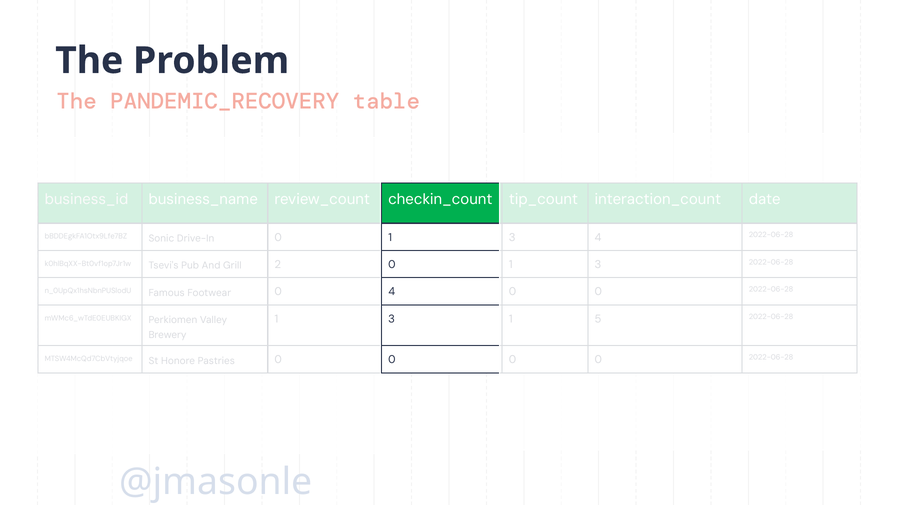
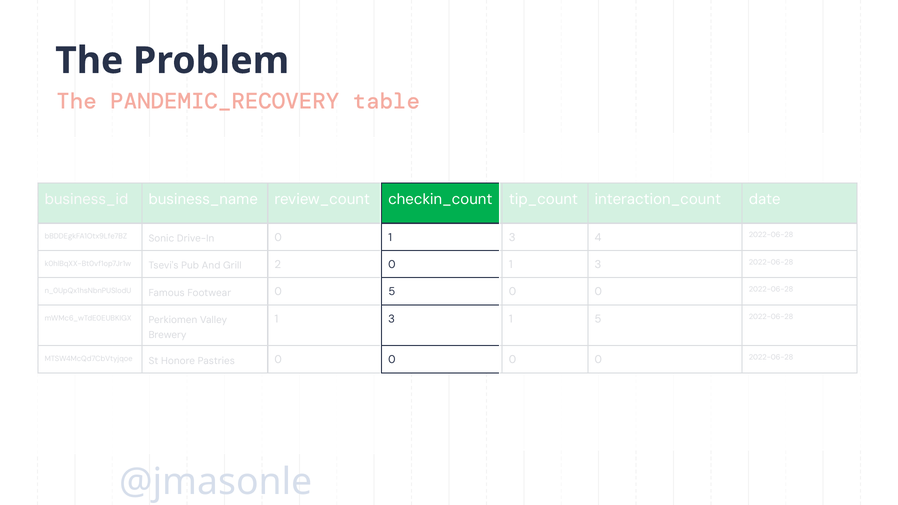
4 at (392, 292): 4 -> 5
